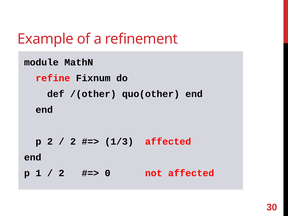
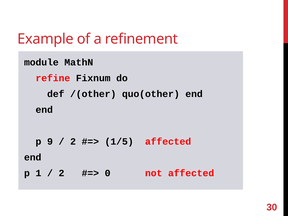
p 2: 2 -> 9
1/3: 1/3 -> 1/5
